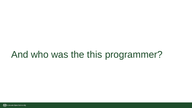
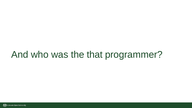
this: this -> that
